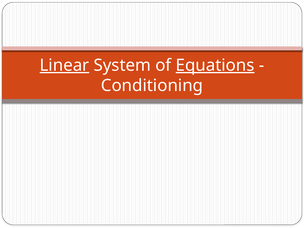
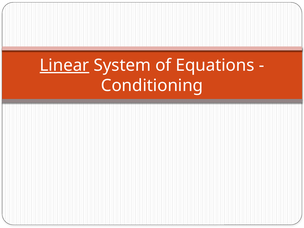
Equations underline: present -> none
